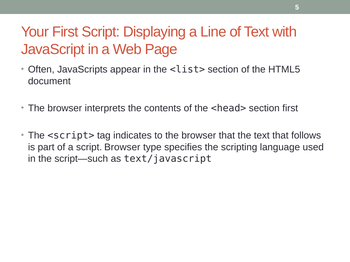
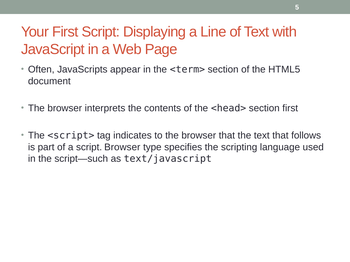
<list>: <list> -> <term>
